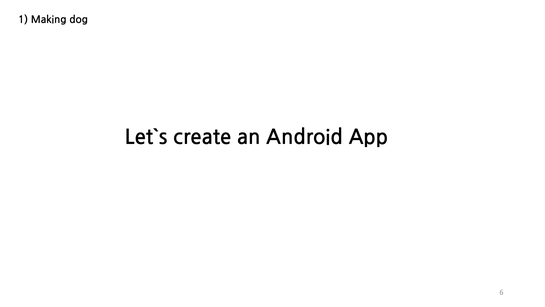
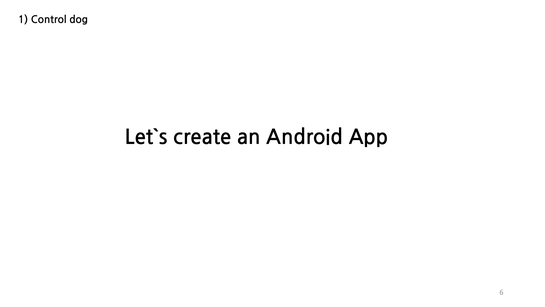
Making: Making -> Control
